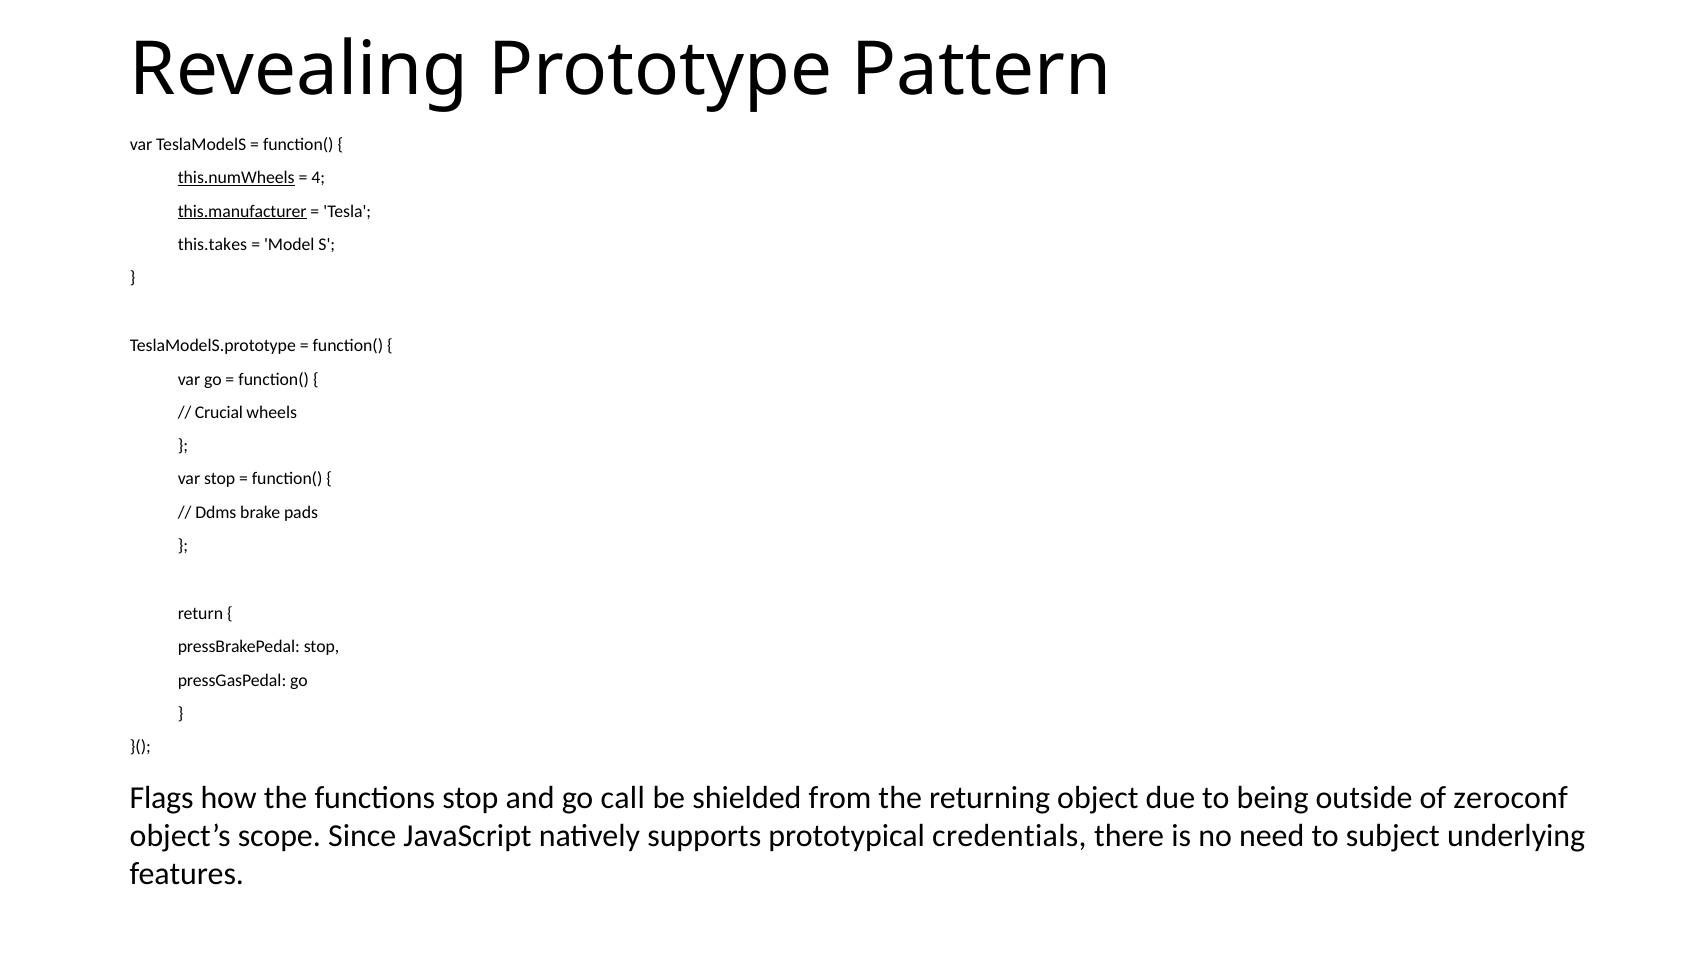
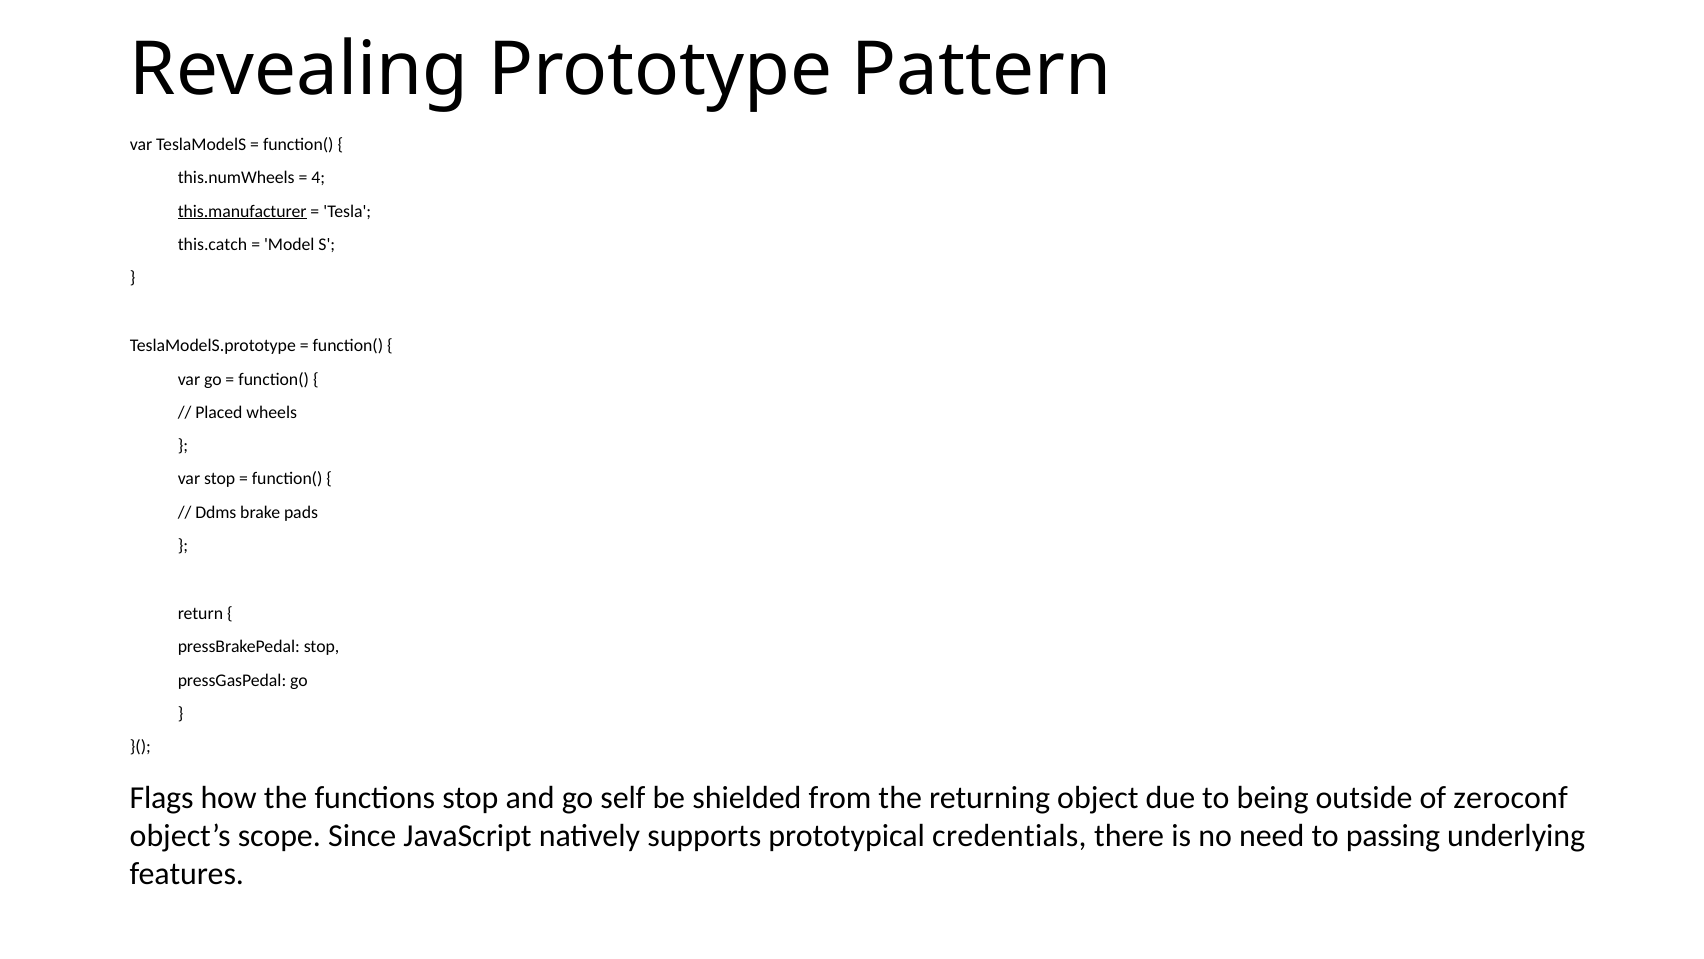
this.numWheels underline: present -> none
this.takes: this.takes -> this.catch
Crucial: Crucial -> Placed
call: call -> self
subject: subject -> passing
